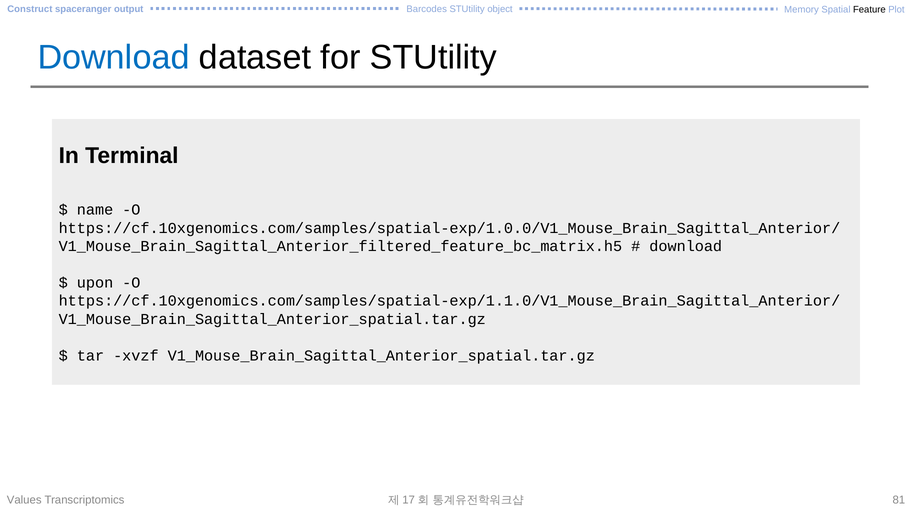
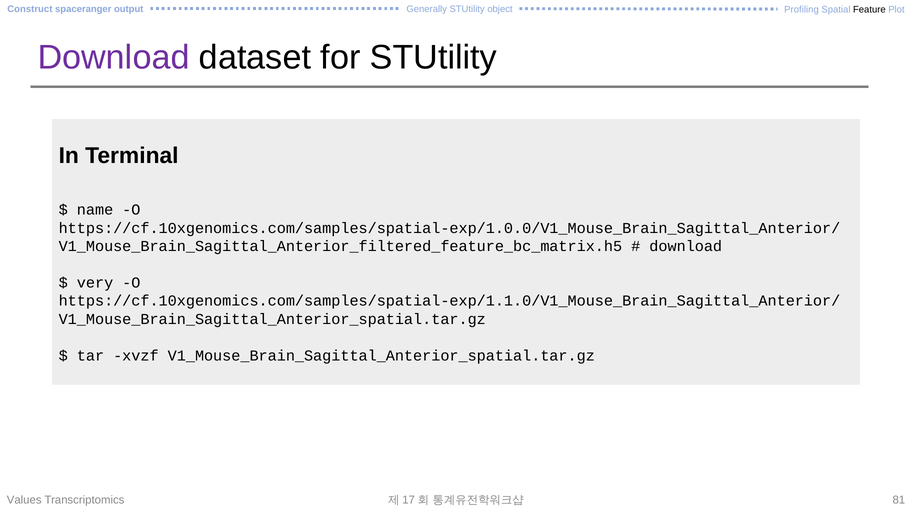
Barcodes: Barcodes -> Generally
Memory: Memory -> Profiling
Download at (114, 57) colour: blue -> purple
upon: upon -> very
